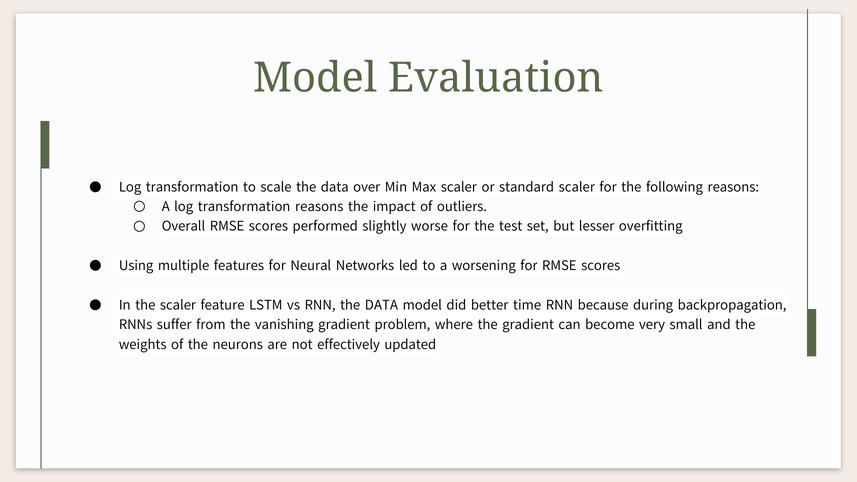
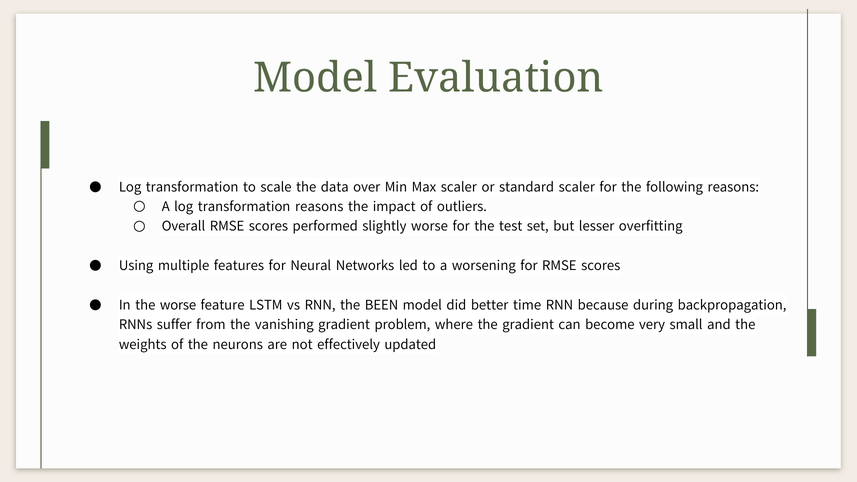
the scaler: scaler -> worse
RNN the DATA: DATA -> BEEN
